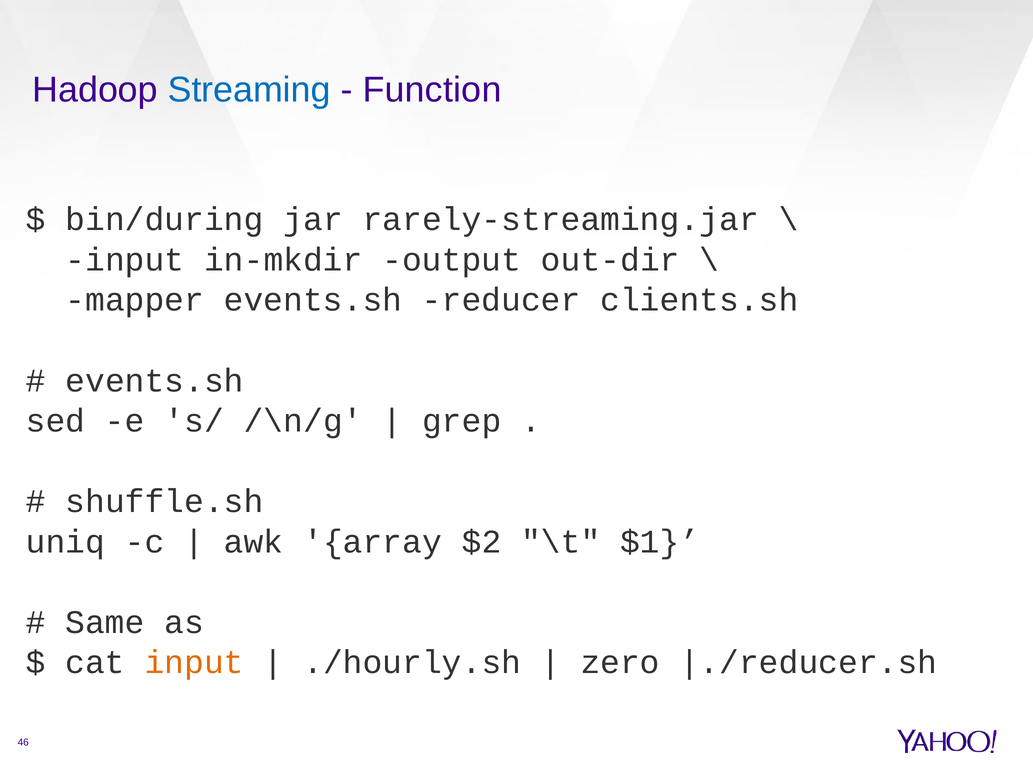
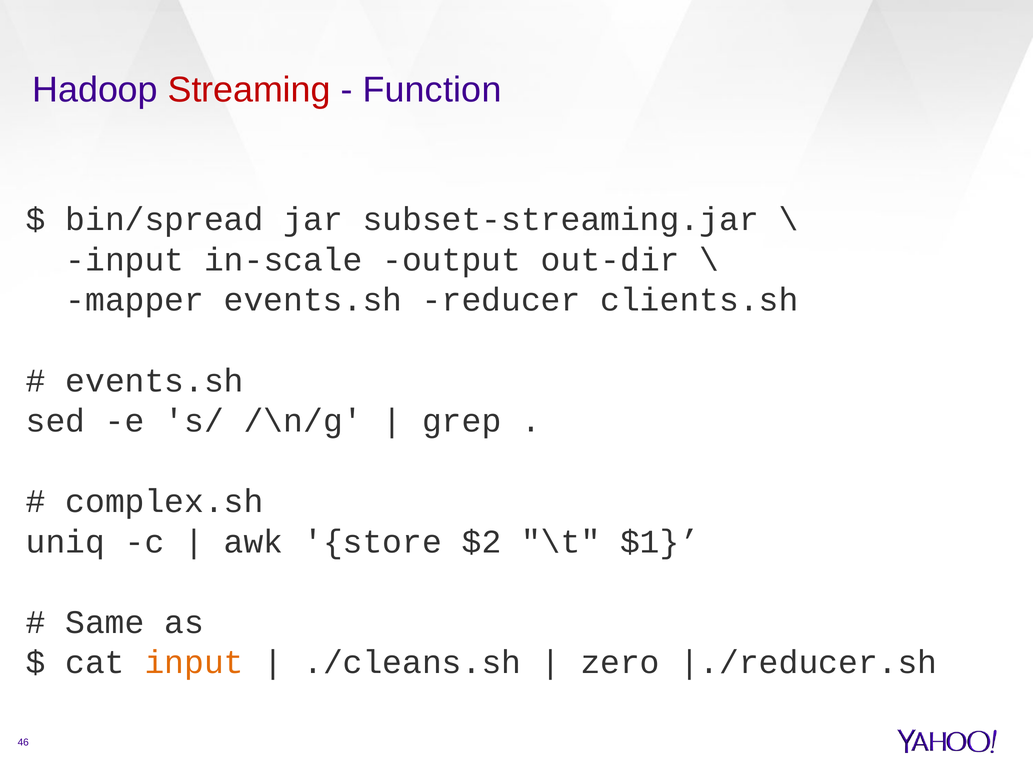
Streaming colour: blue -> red
bin/during: bin/during -> bin/spread
rarely-streaming.jar: rarely-streaming.jar -> subset-streaming.jar
in-mkdir: in-mkdir -> in-scale
shuffle.sh: shuffle.sh -> complex.sh
array: array -> store
./hourly.sh: ./hourly.sh -> ./cleans.sh
